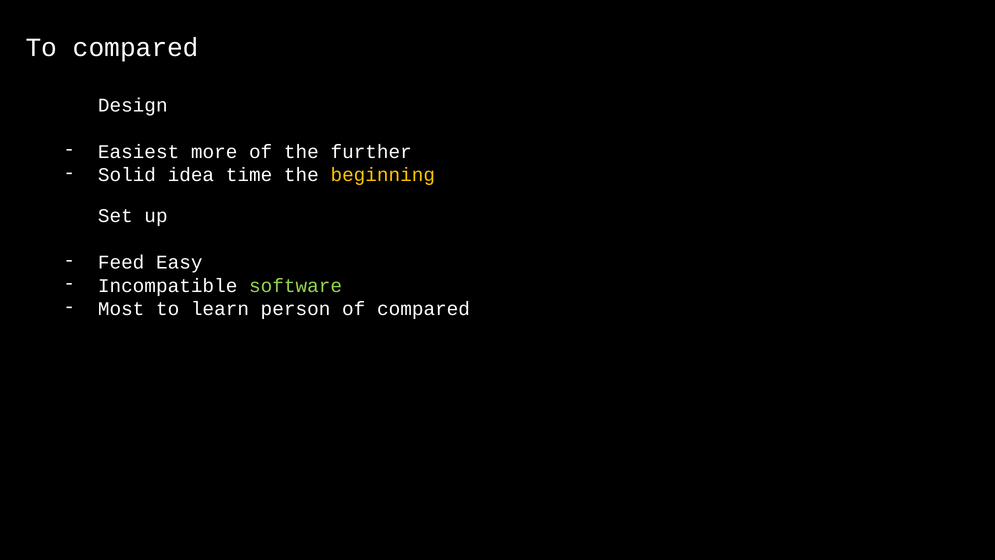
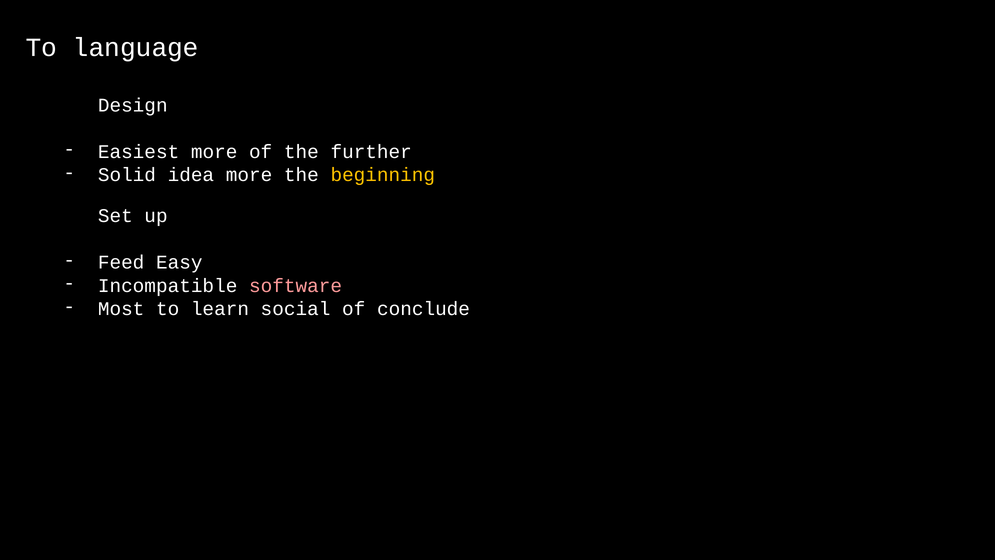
To compared: compared -> language
idea time: time -> more
software colour: light green -> pink
person: person -> social
of compared: compared -> conclude
